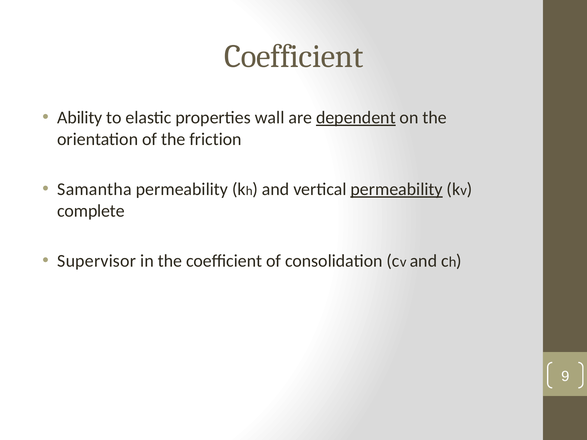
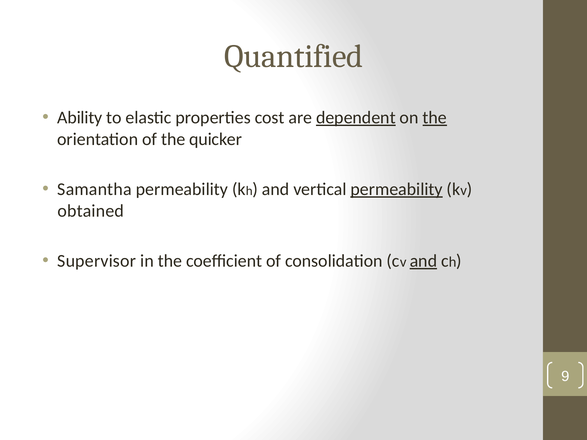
Coefficient at (294, 57): Coefficient -> Quantified
wall: wall -> cost
the at (435, 118) underline: none -> present
friction: friction -> quicker
complete: complete -> obtained
and at (423, 261) underline: none -> present
